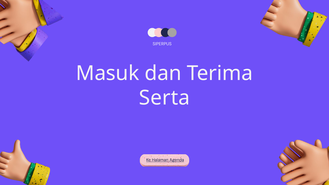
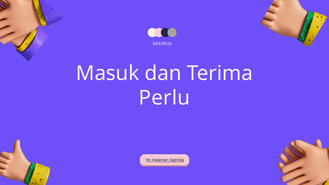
Serta: Serta -> Perlu
